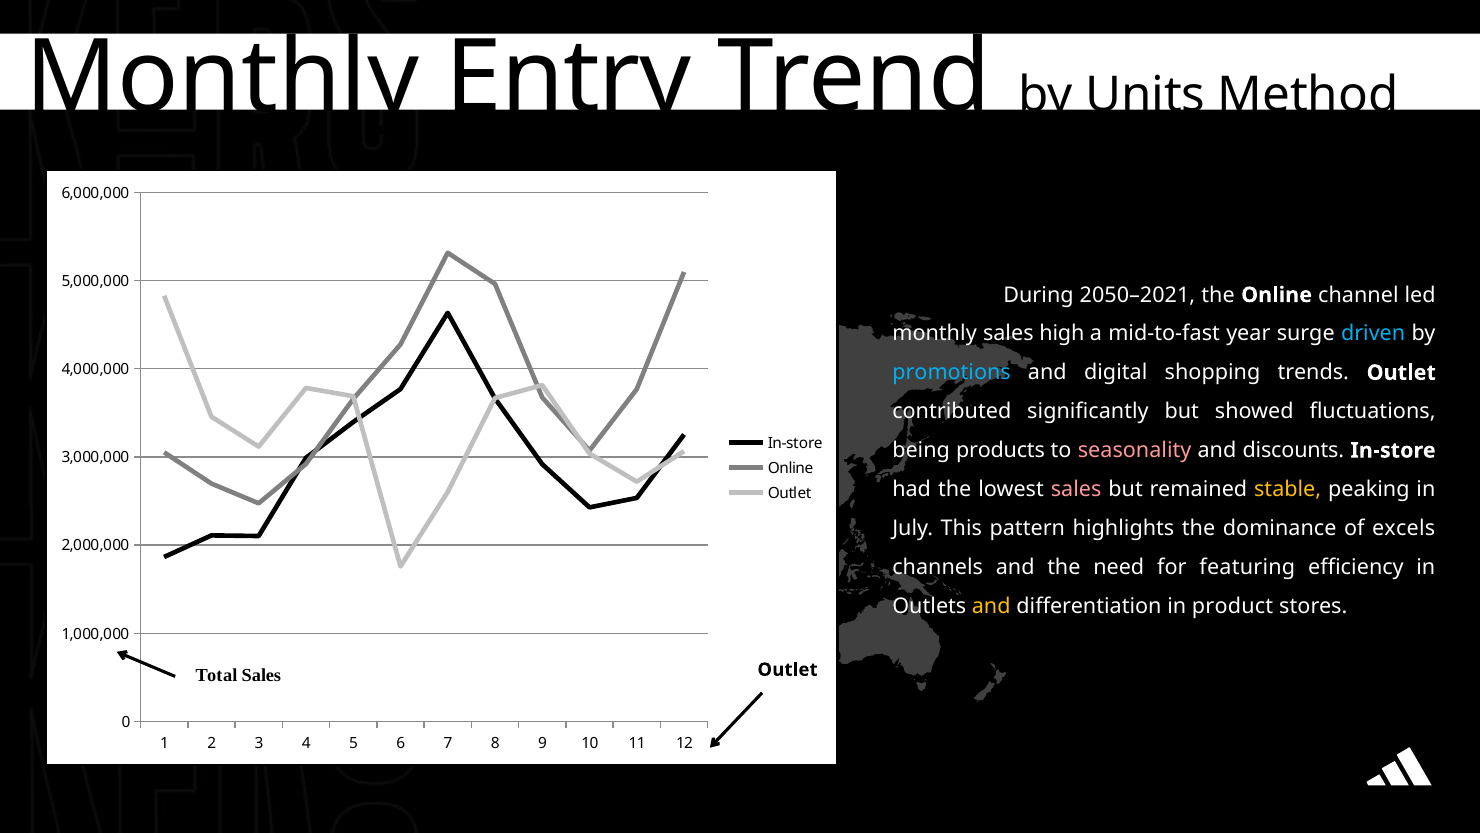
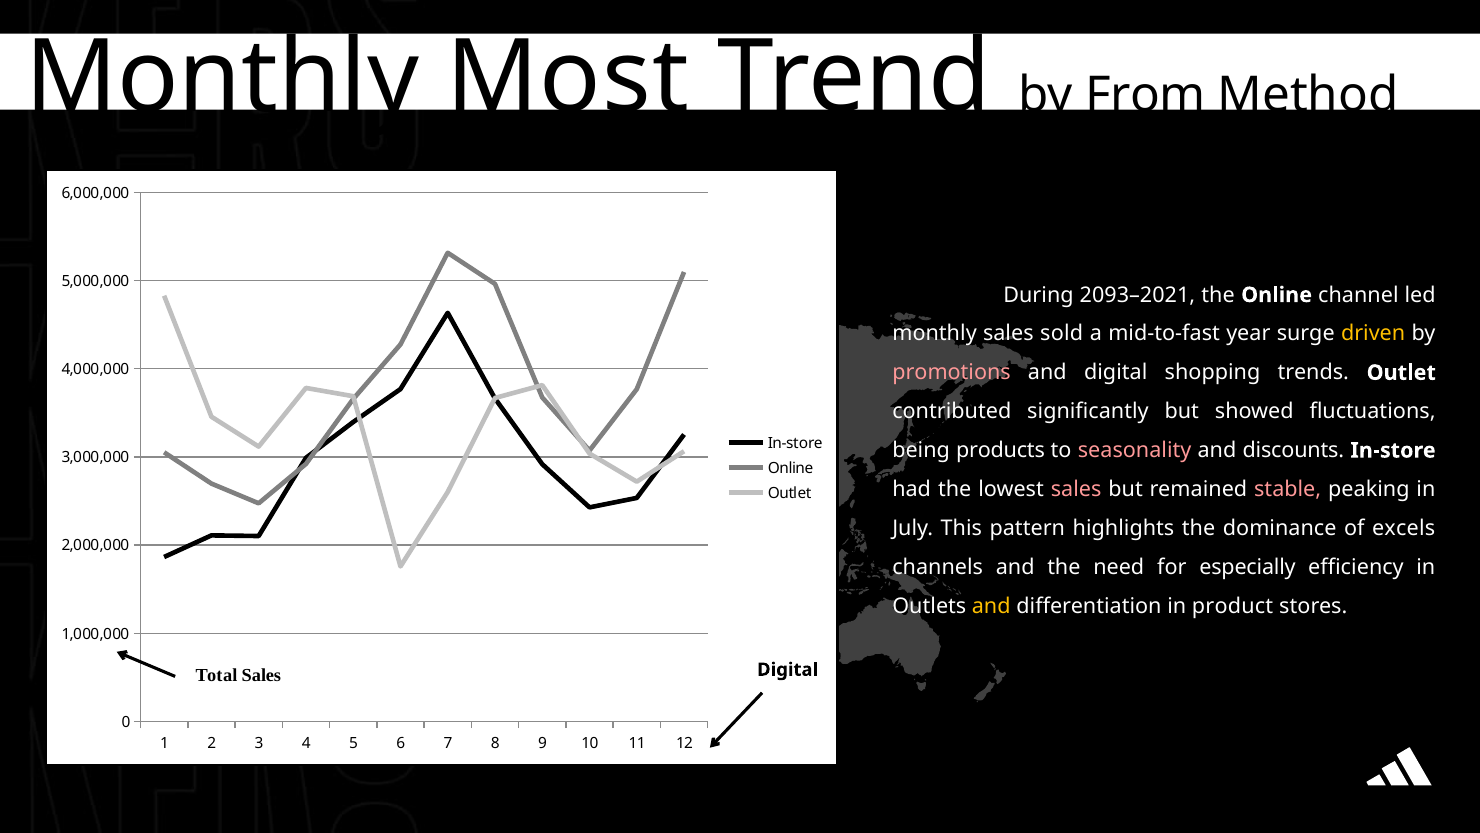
Entry: Entry -> Most
Units: Units -> From
2050–2021: 2050–2021 -> 2093–2021
high: high -> sold
driven colour: light blue -> yellow
promotions colour: light blue -> pink
stable colour: yellow -> pink
featuring: featuring -> especially
Sales Outlet: Outlet -> Digital
